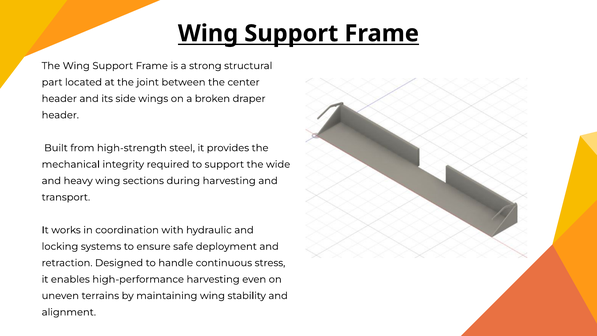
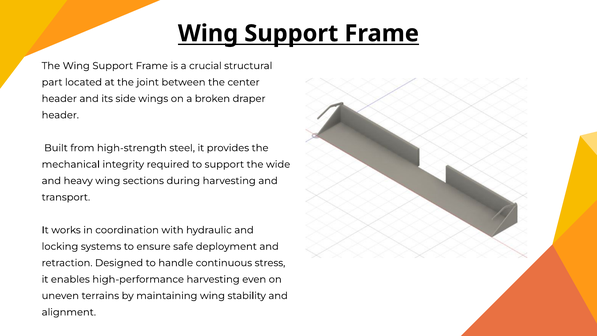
strong: strong -> crucial
